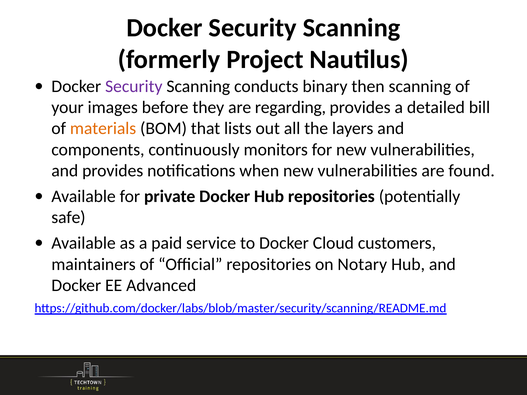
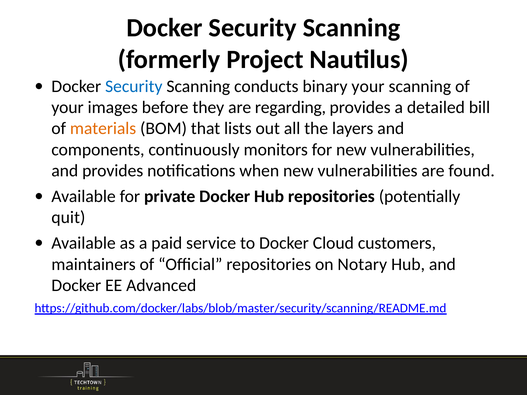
Security at (134, 86) colour: purple -> blue
binary then: then -> your
safe: safe -> quit
